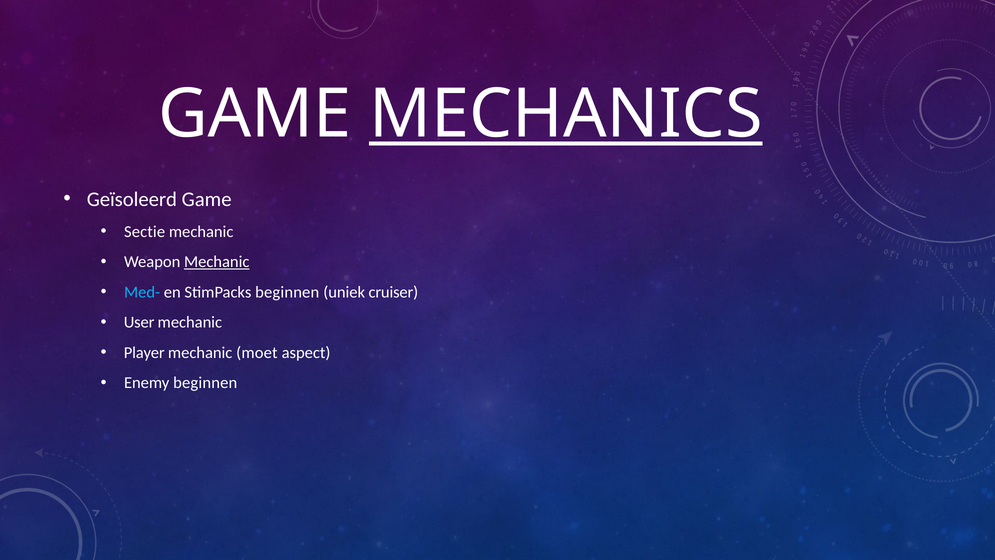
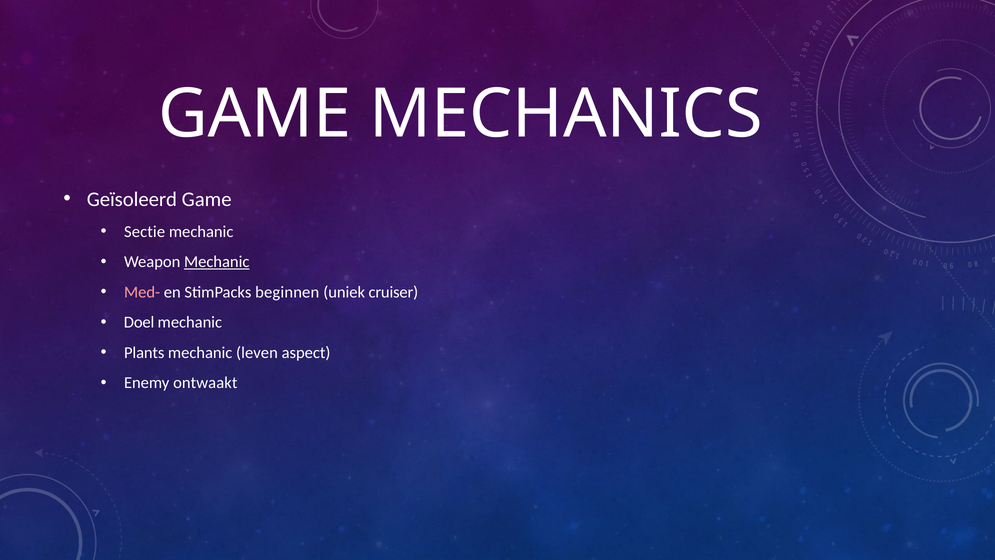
MECHANICS underline: present -> none
Med- colour: light blue -> pink
User: User -> Doel
Player: Player -> Plants
moet: moet -> leven
Enemy beginnen: beginnen -> ontwaakt
